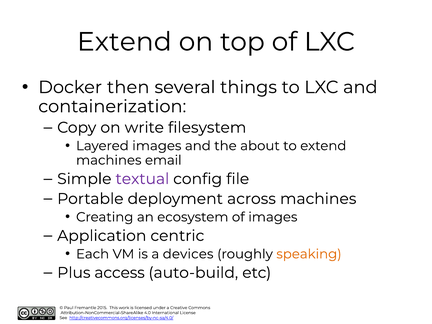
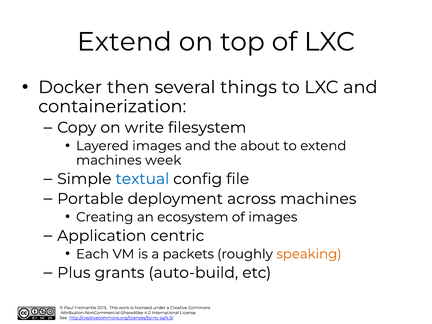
email: email -> week
textual colour: purple -> blue
devices: devices -> packets
access: access -> grants
